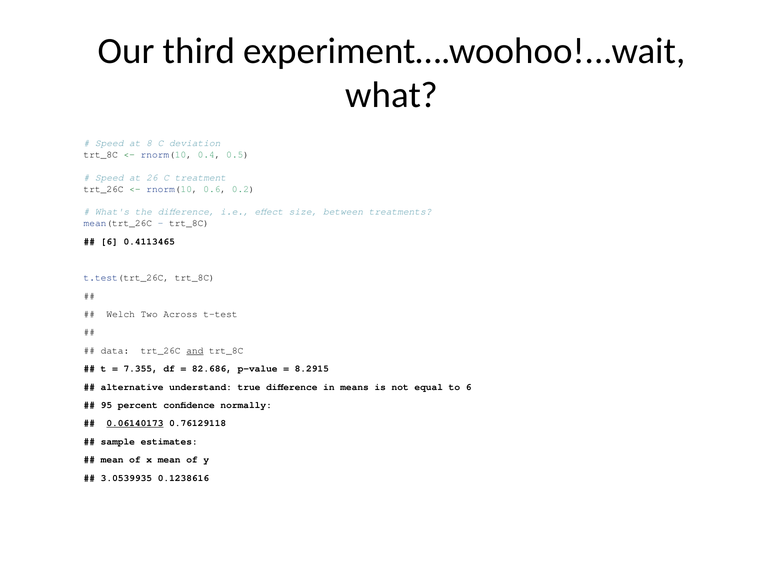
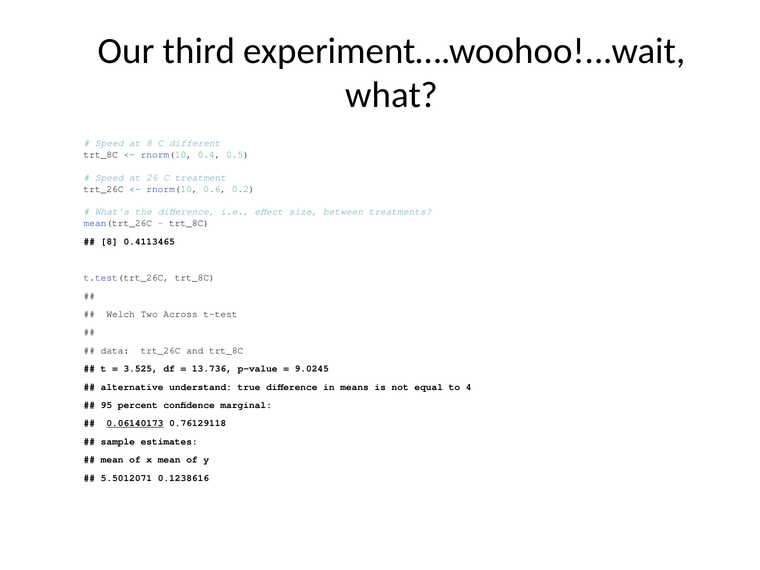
deviation: deviation -> different
6 at (109, 241): 6 -> 8
and underline: present -> none
7.355: 7.355 -> 3.525
82.686: 82.686 -> 13.736
8.2915: 8.2915 -> 9.0245
to 6: 6 -> 4
normally: normally -> marginal
3.0539935: 3.0539935 -> 5.5012071
